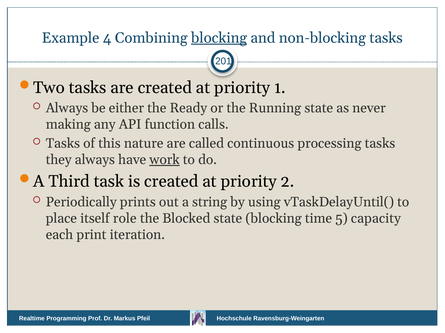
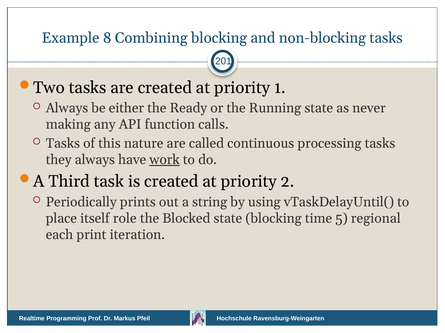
4: 4 -> 8
blocking at (219, 38) underline: present -> none
capacity: capacity -> regional
